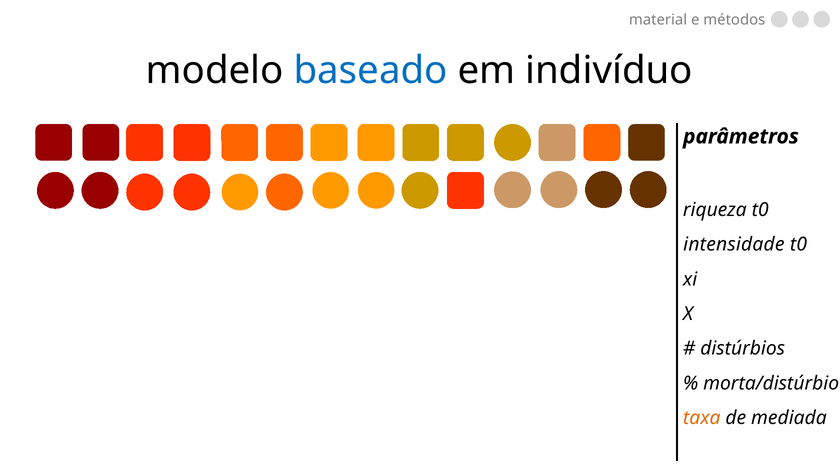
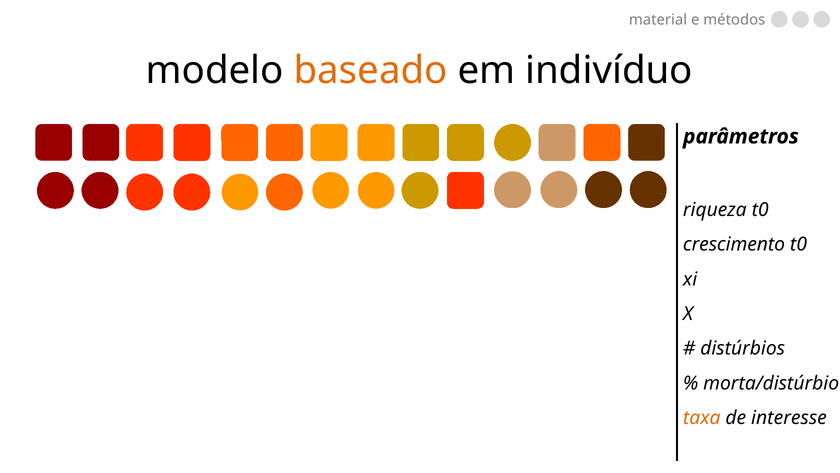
baseado colour: blue -> orange
intensidade: intensidade -> crescimento
mediada: mediada -> interesse
